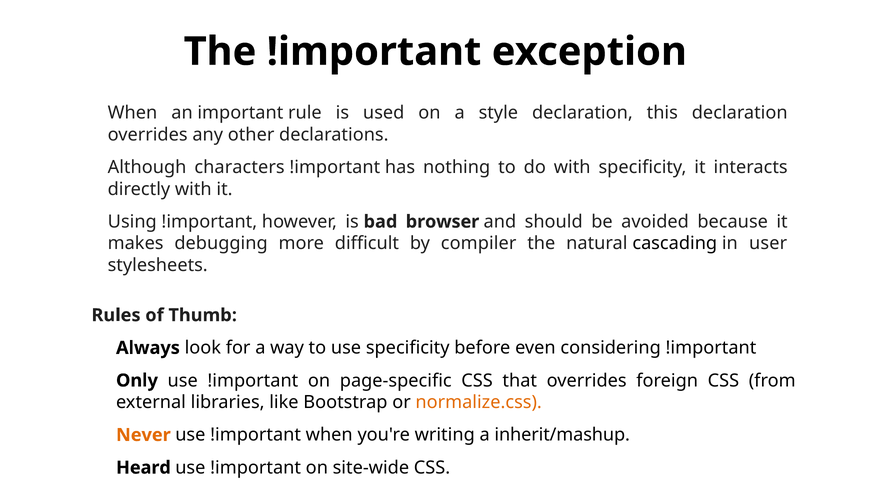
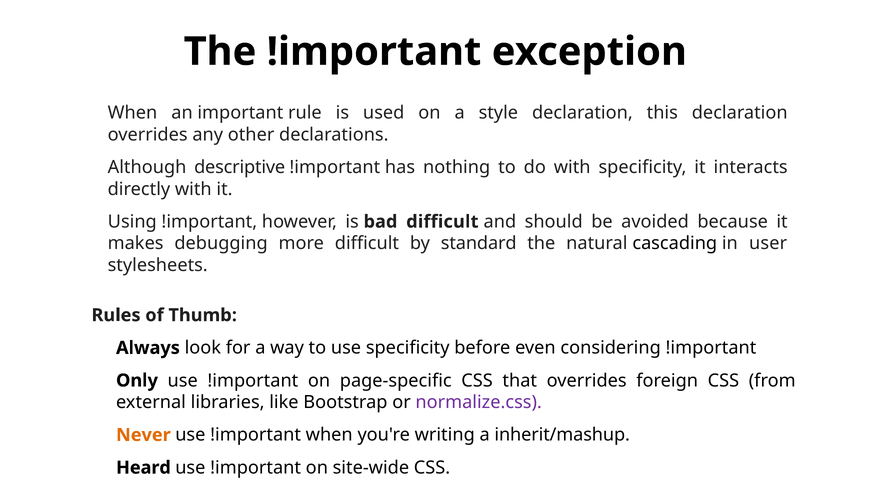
characters: characters -> descriptive
bad browser: browser -> difficult
compiler: compiler -> standard
normalize.css colour: orange -> purple
